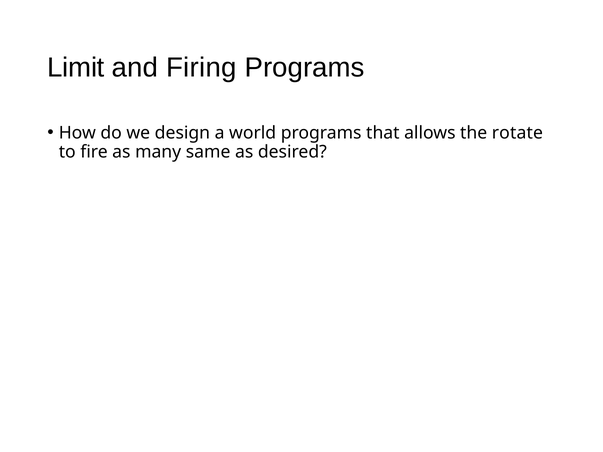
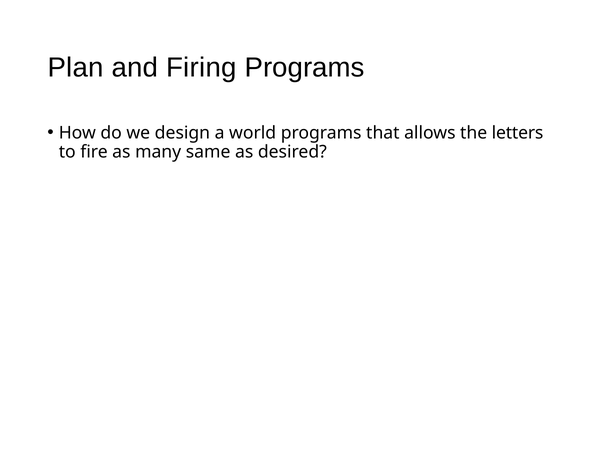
Limit: Limit -> Plan
rotate: rotate -> letters
